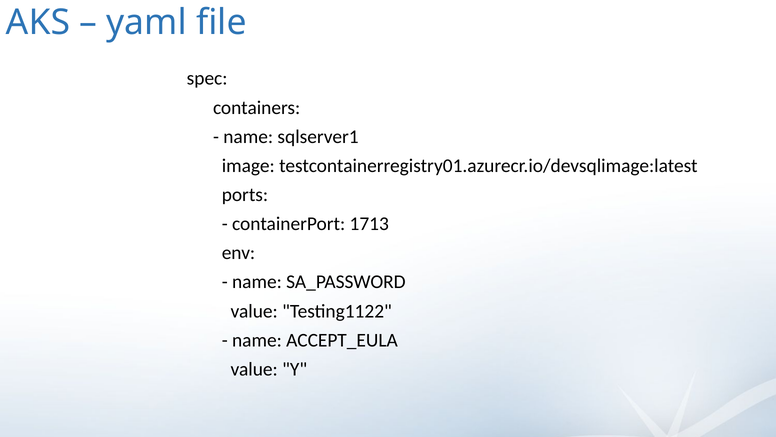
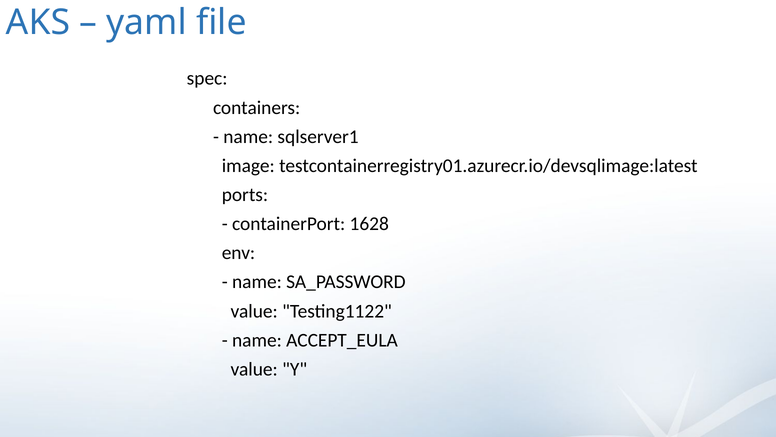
1713: 1713 -> 1628
